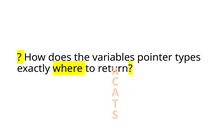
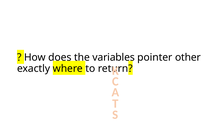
types: types -> other
